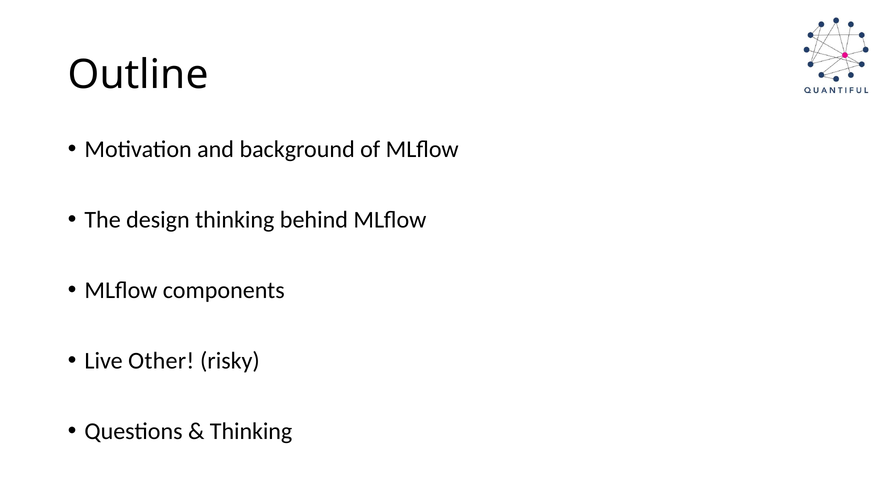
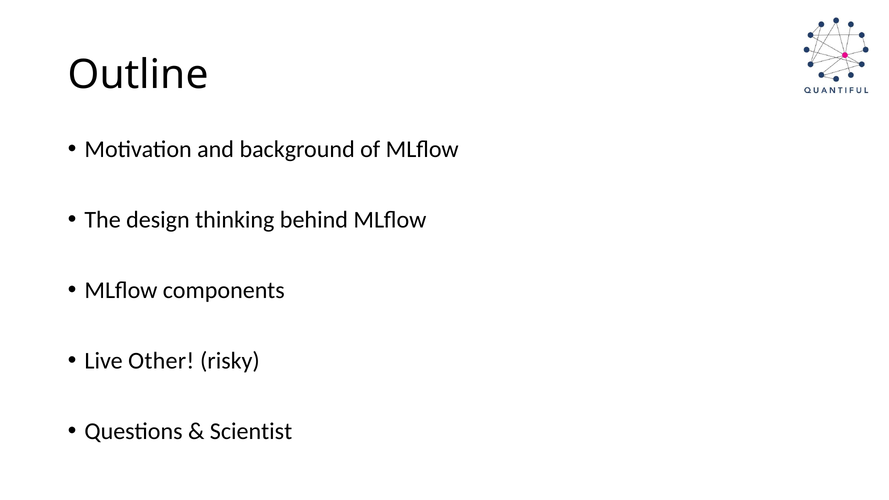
Thinking at (251, 431): Thinking -> Scientist
